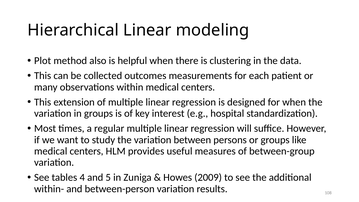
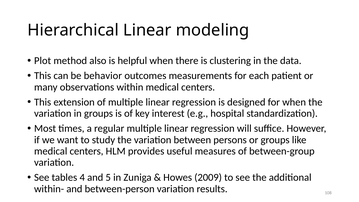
collected: collected -> behavior
